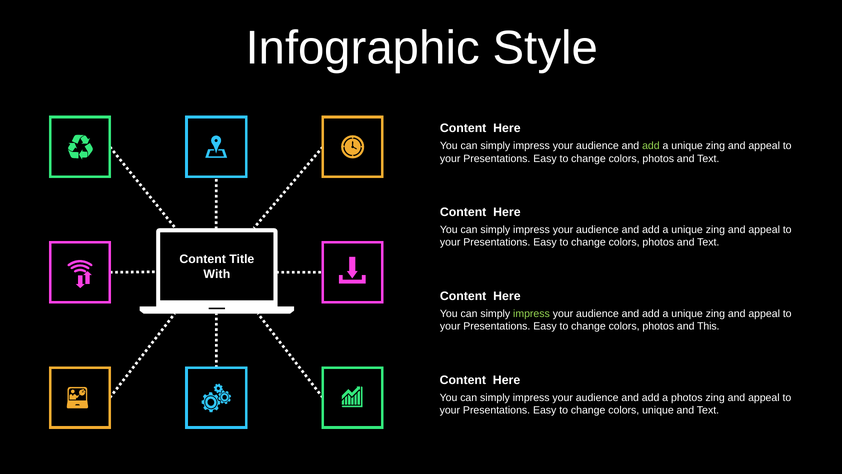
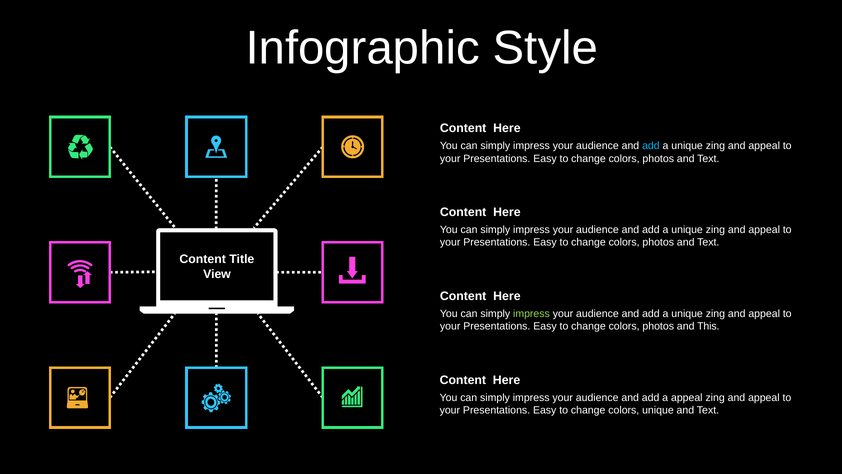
add at (651, 146) colour: light green -> light blue
With: With -> View
a photos: photos -> appeal
